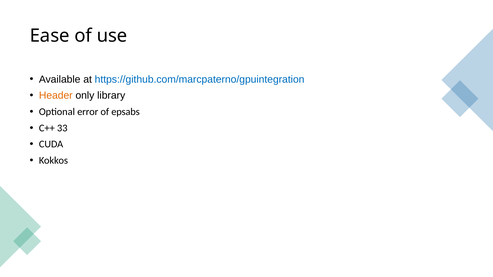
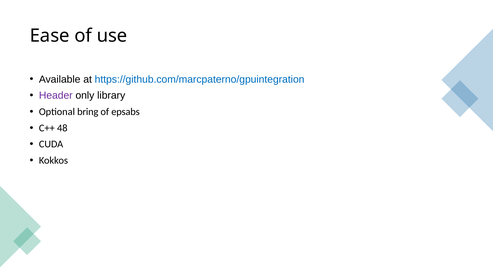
Header colour: orange -> purple
error: error -> bring
33: 33 -> 48
